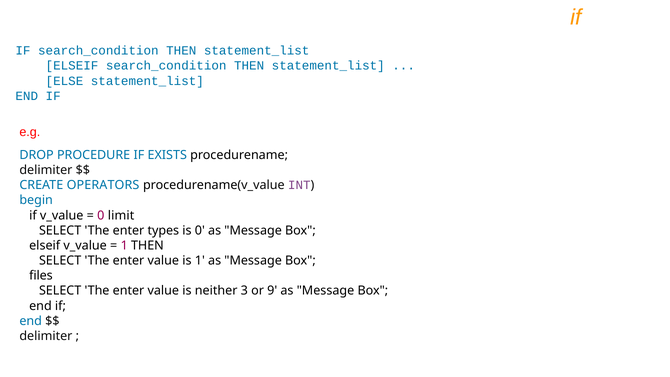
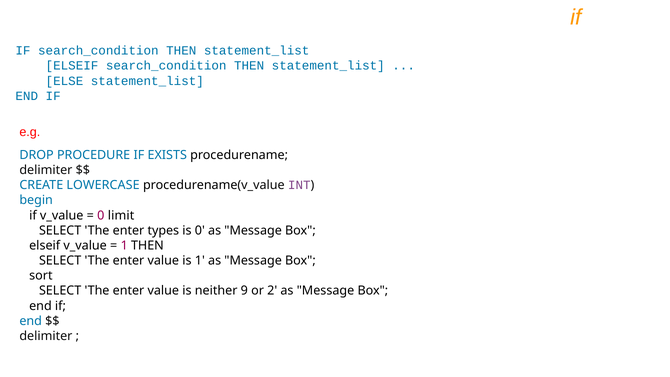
OPERATORS: OPERATORS -> LOWERCASE
files: files -> sort
3: 3 -> 9
9: 9 -> 2
